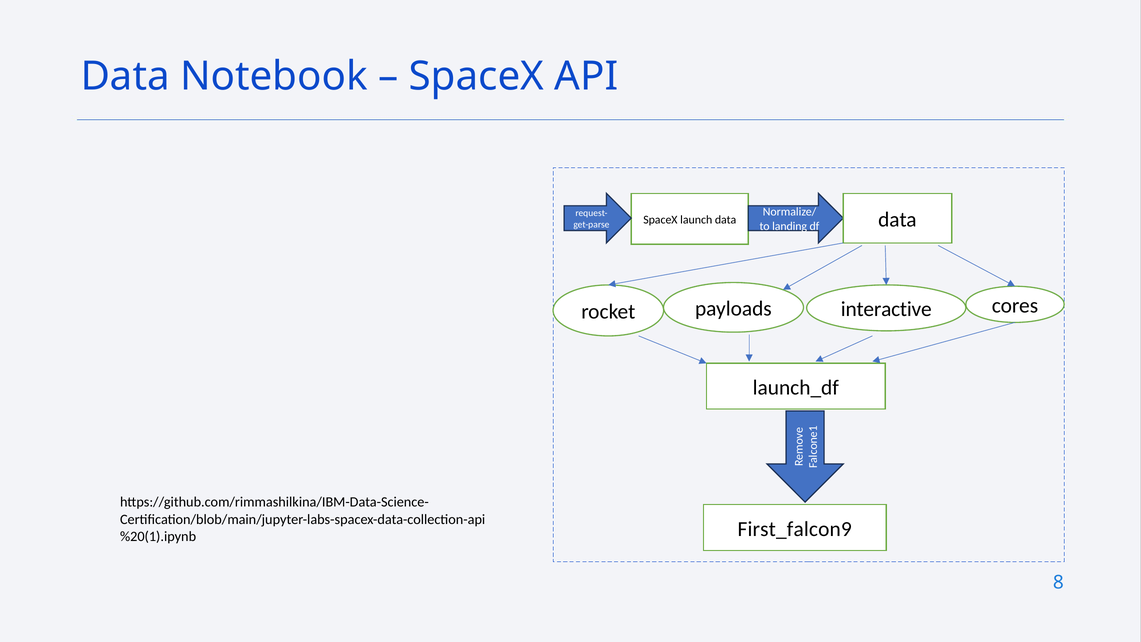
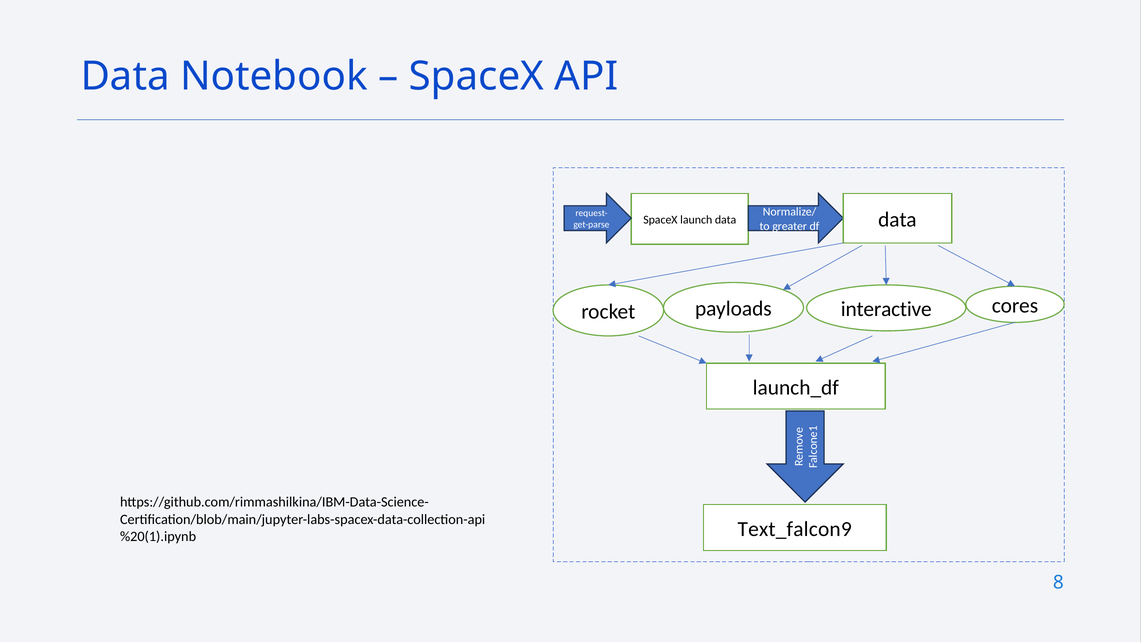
landing: landing -> greater
First_falcon9: First_falcon9 -> Text_falcon9
